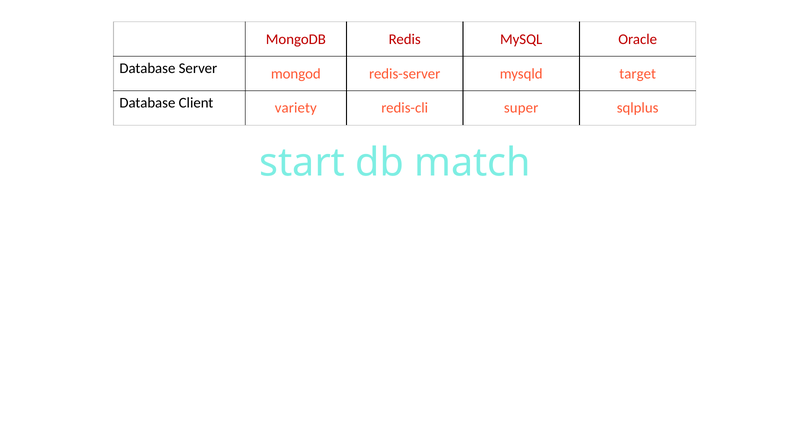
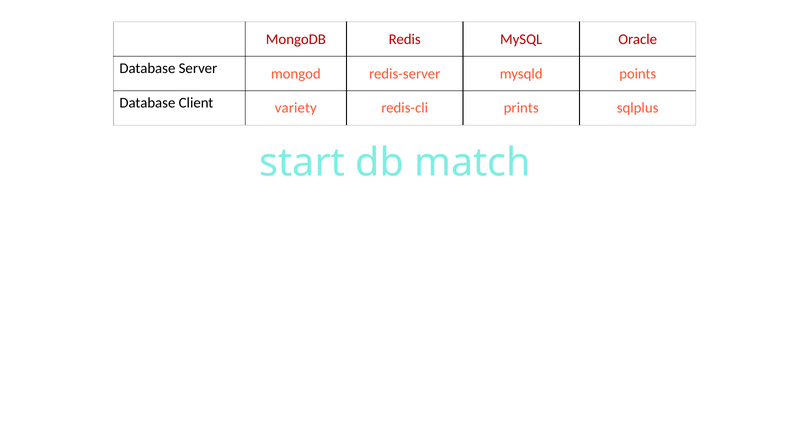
target: target -> points
super: super -> prints
